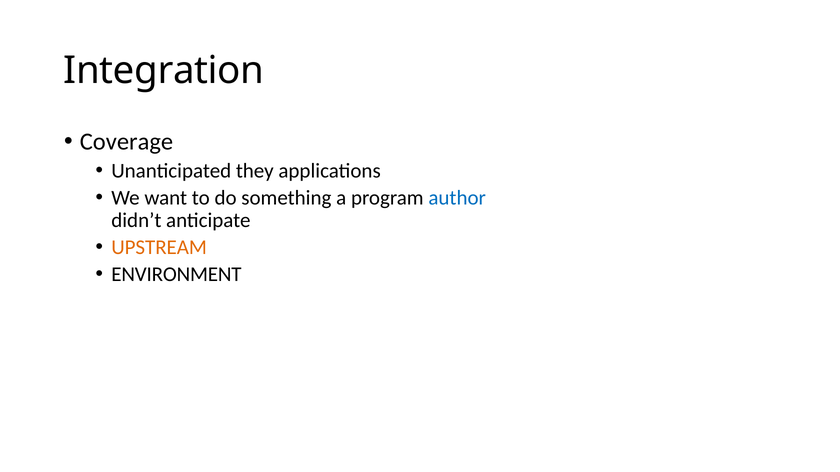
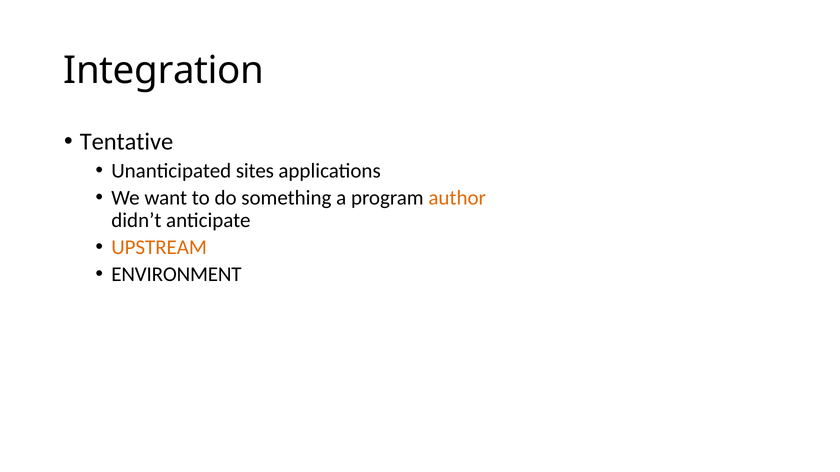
Coverage: Coverage -> Tentative
they: they -> sites
author colour: blue -> orange
